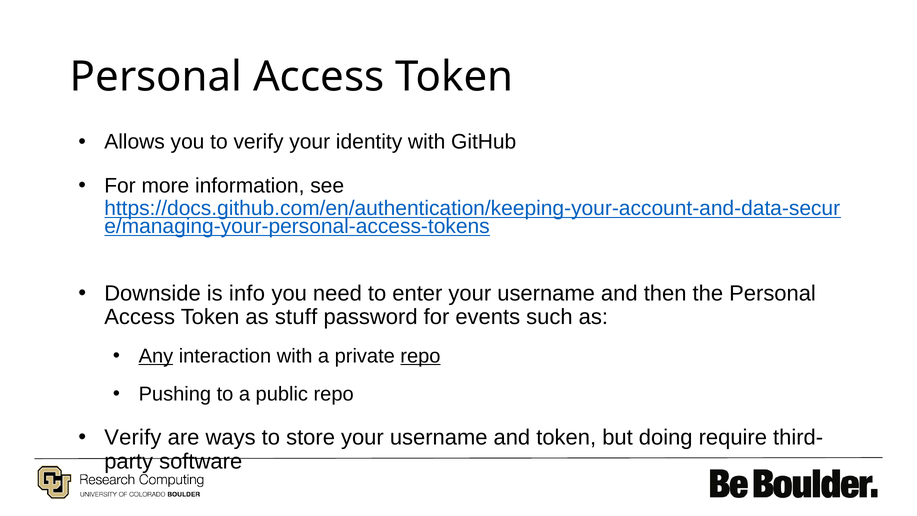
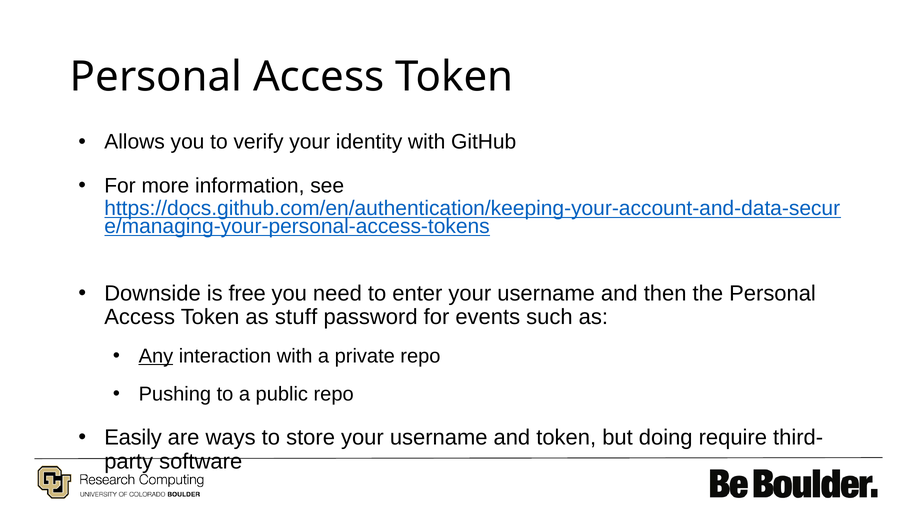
info: info -> free
repo at (420, 356) underline: present -> none
Verify at (133, 437): Verify -> Easily
